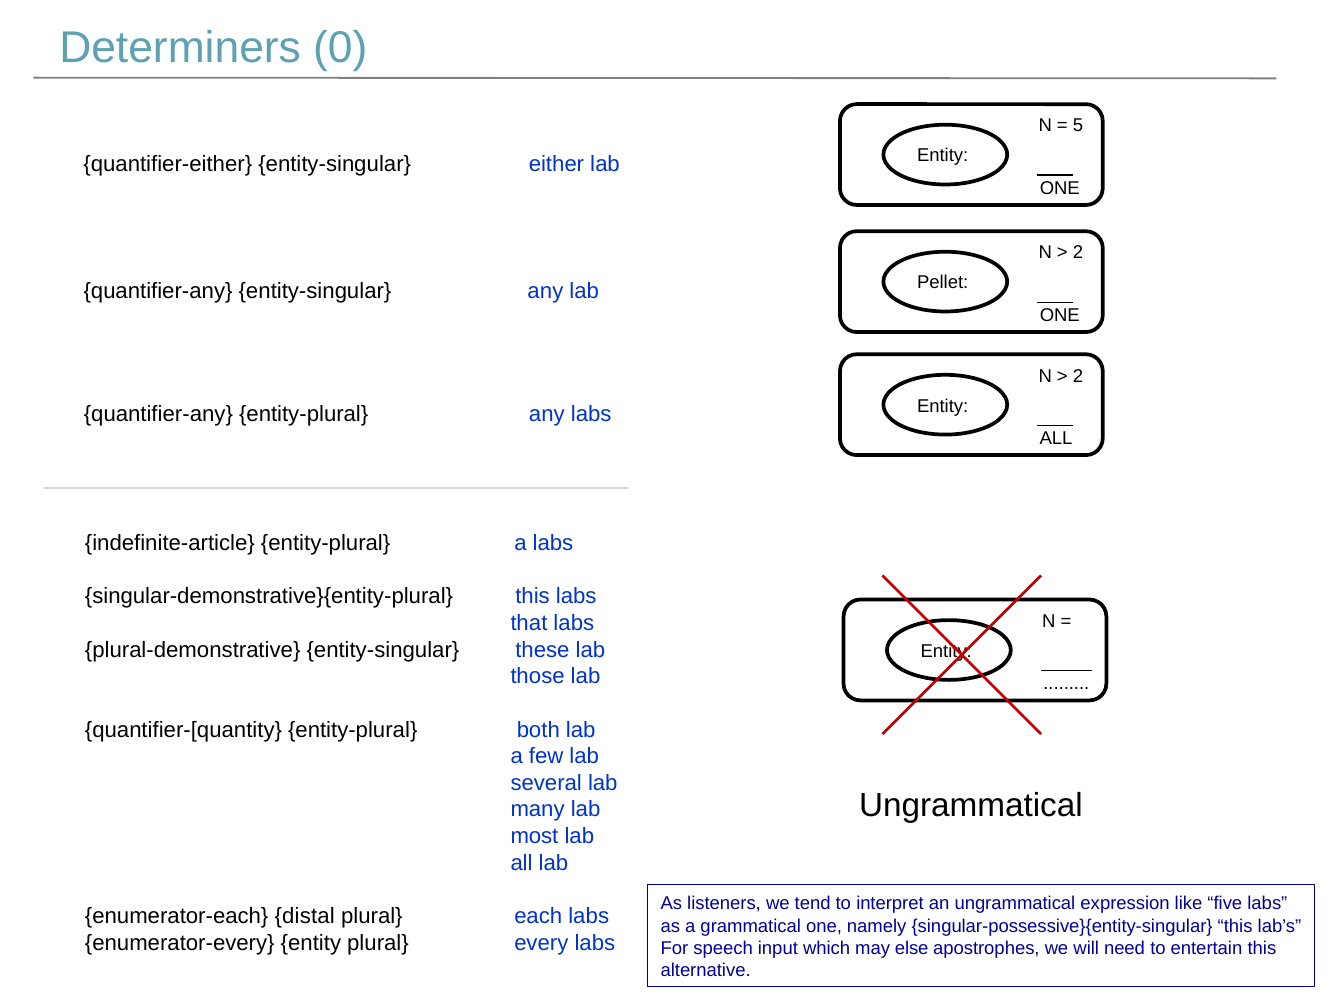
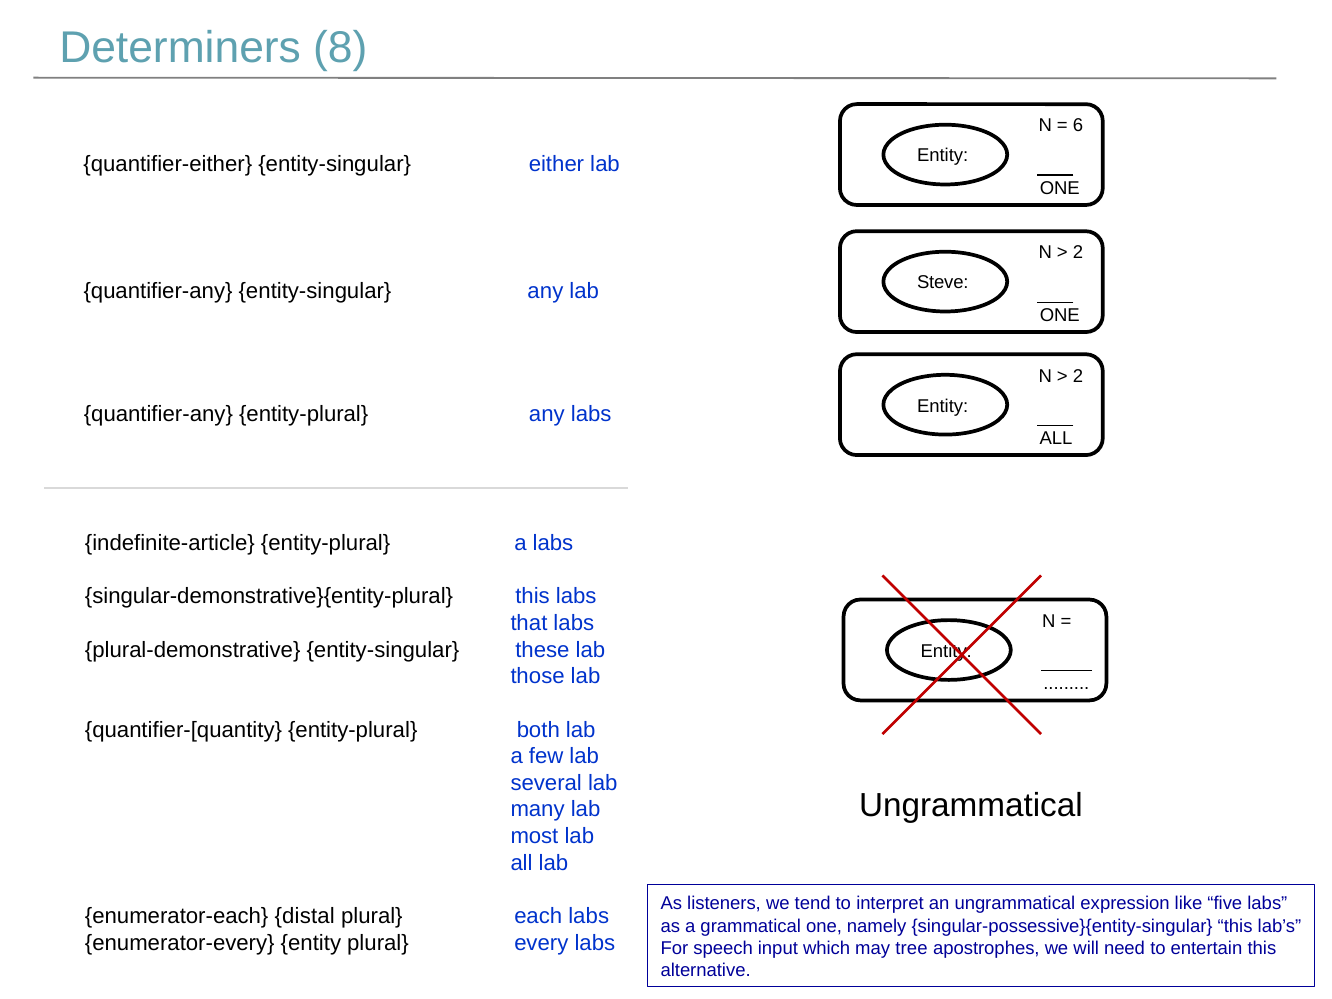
0: 0 -> 8
5: 5 -> 6
Pellet: Pellet -> Steve
else: else -> tree
